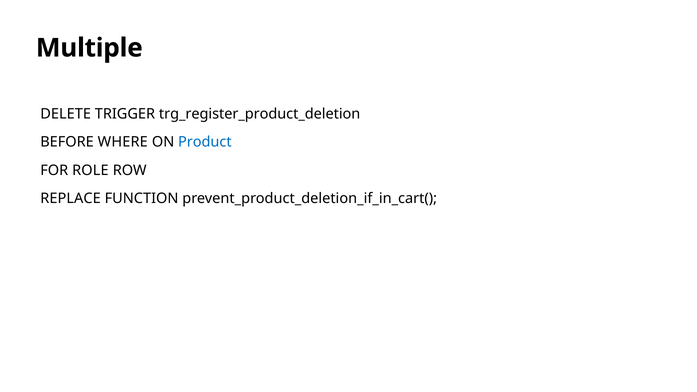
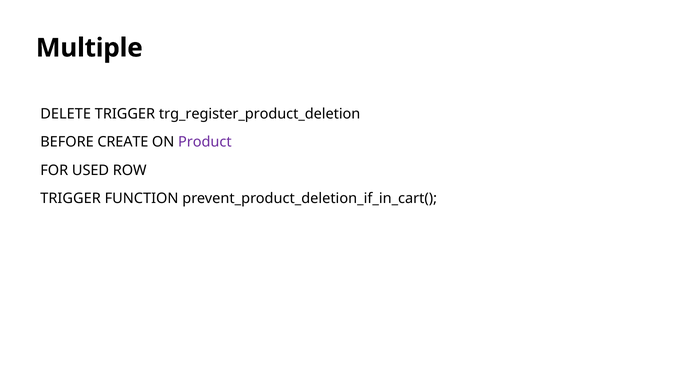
WHERE: WHERE -> CREATE
Product colour: blue -> purple
ROLE: ROLE -> USED
REPLACE at (71, 198): REPLACE -> TRIGGER
